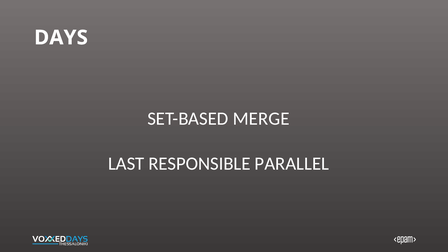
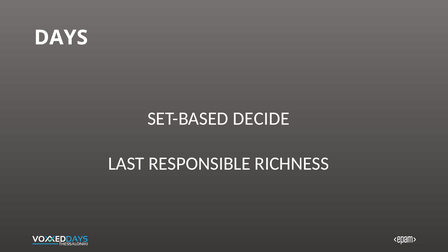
MERGE: MERGE -> DECIDE
PARALLEL: PARALLEL -> RICHNESS
